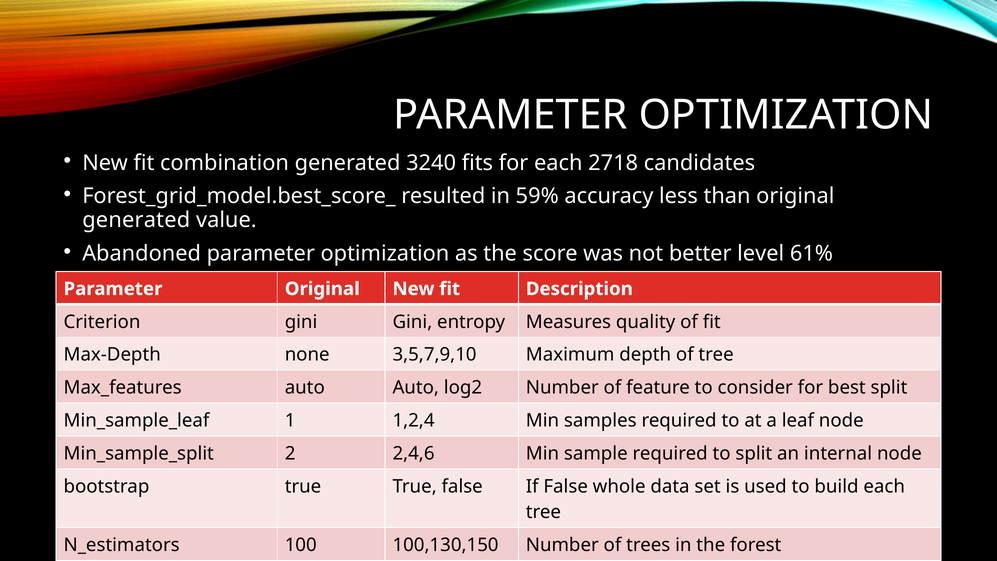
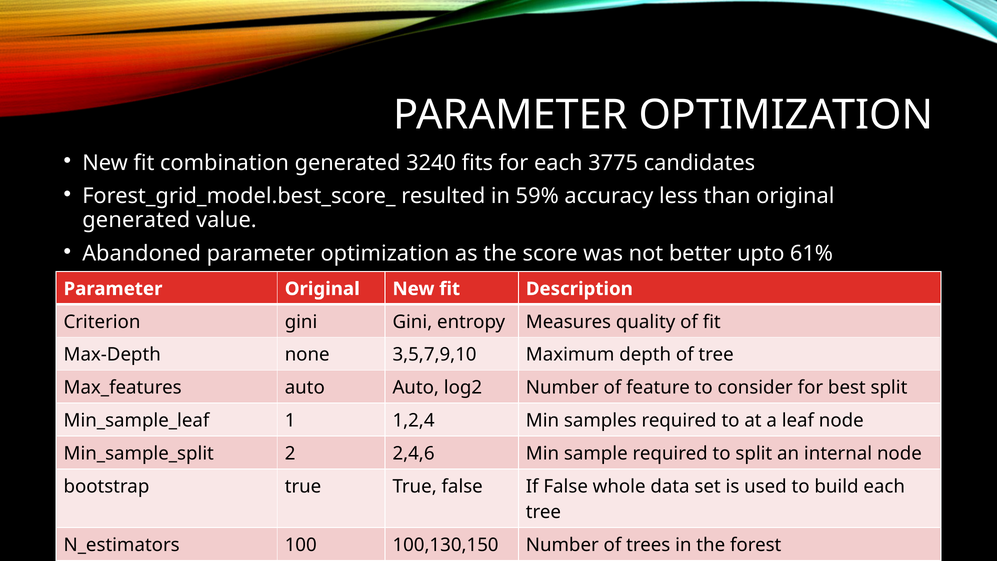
2718: 2718 -> 3775
level: level -> upto
